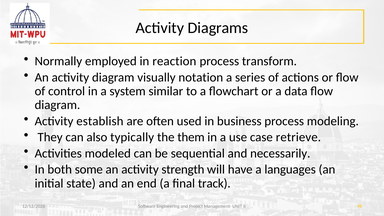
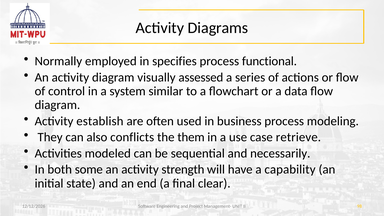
reaction: reaction -> specifies
transform: transform -> functional
notation: notation -> assessed
typically: typically -> conflicts
languages: languages -> capability
track: track -> clear
